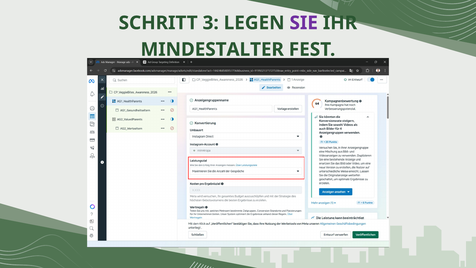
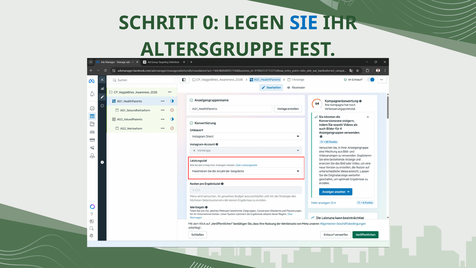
3: 3 -> 0
SIE colour: purple -> blue
MINDESTALTER: MINDESTALTER -> ALTERSGRUPPE
